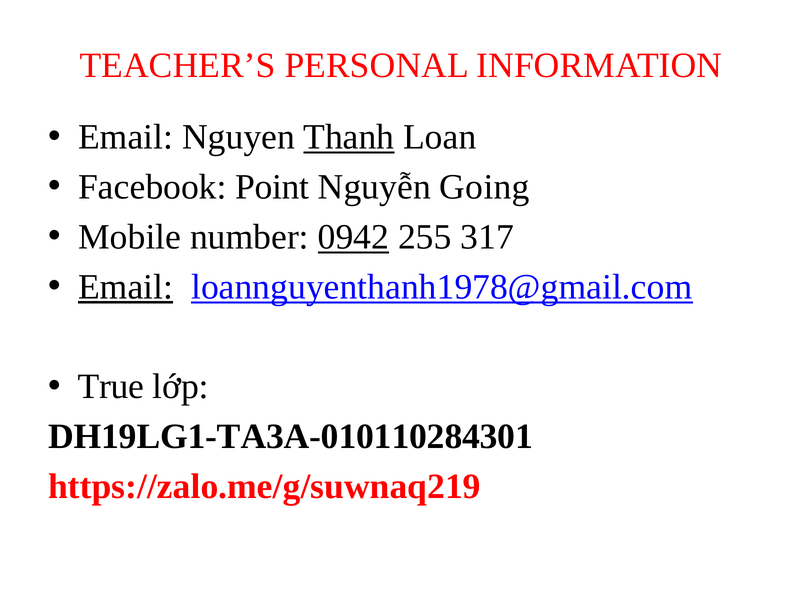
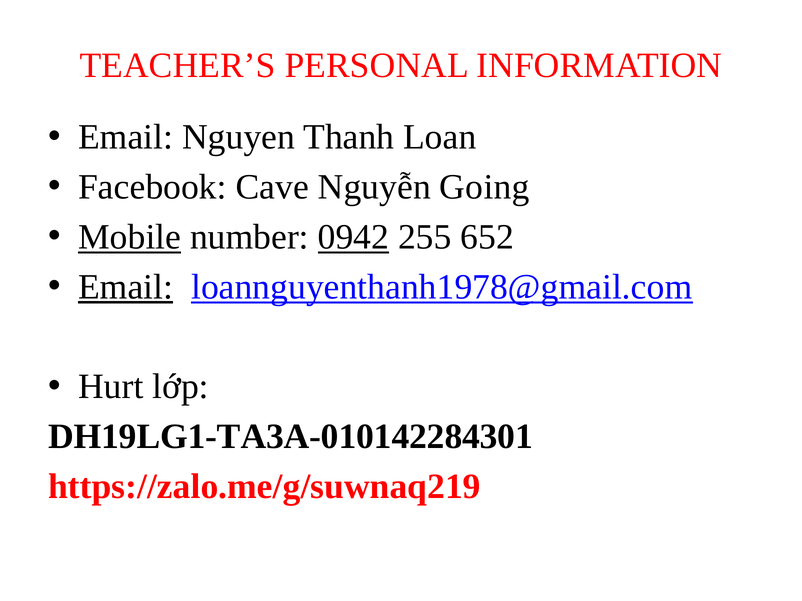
Thanh underline: present -> none
Point: Point -> Cave
Mobile underline: none -> present
317: 317 -> 652
True: True -> Hurt
DH19LG1-TA3A-010110284301: DH19LG1-TA3A-010110284301 -> DH19LG1-TA3A-010142284301
